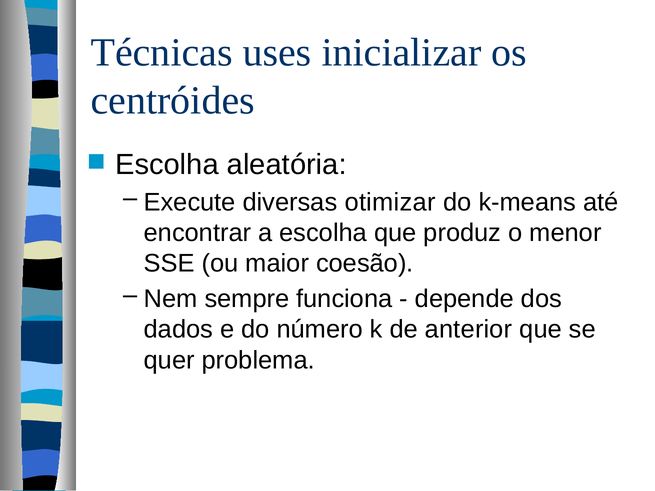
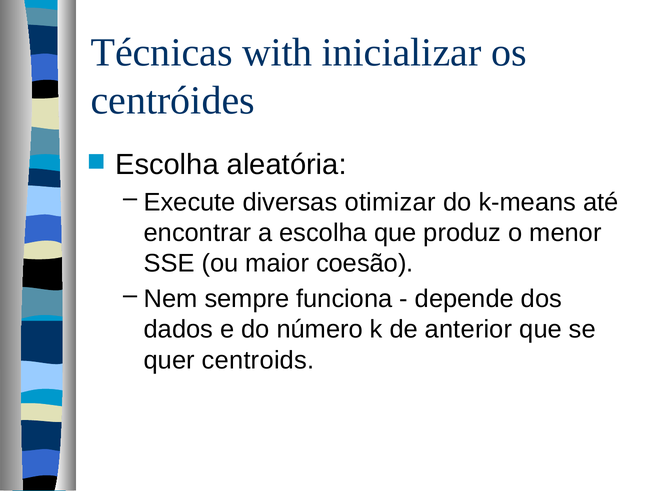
uses: uses -> with
problema: problema -> centroids
